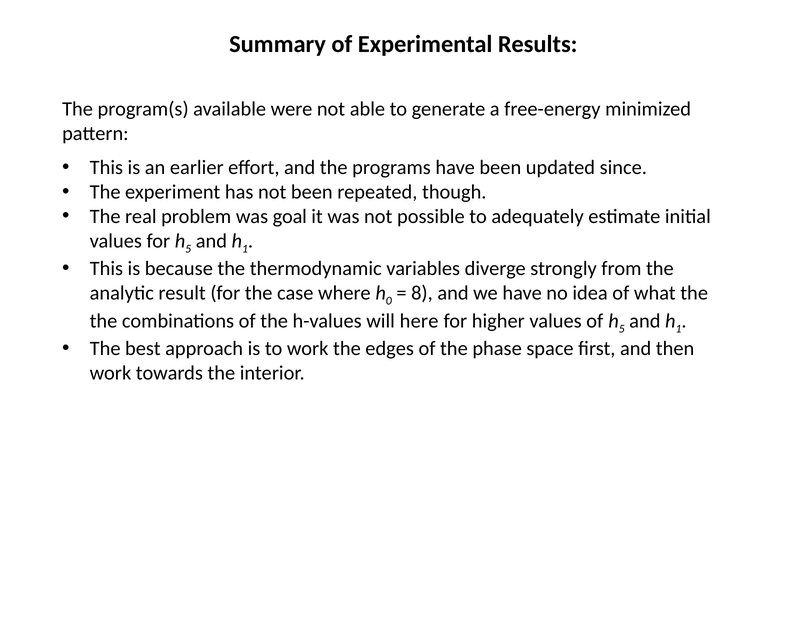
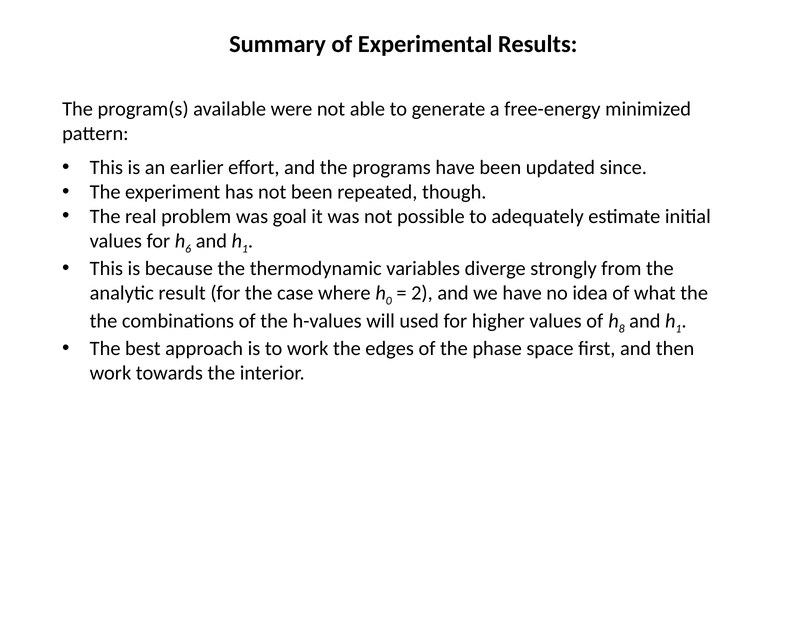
5 at (188, 249): 5 -> 6
8: 8 -> 2
here: here -> used
5 at (622, 329): 5 -> 8
